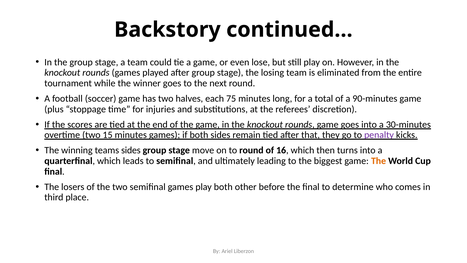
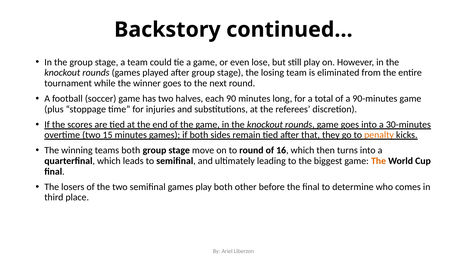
75: 75 -> 90
penalty colour: purple -> orange
teams sides: sides -> both
